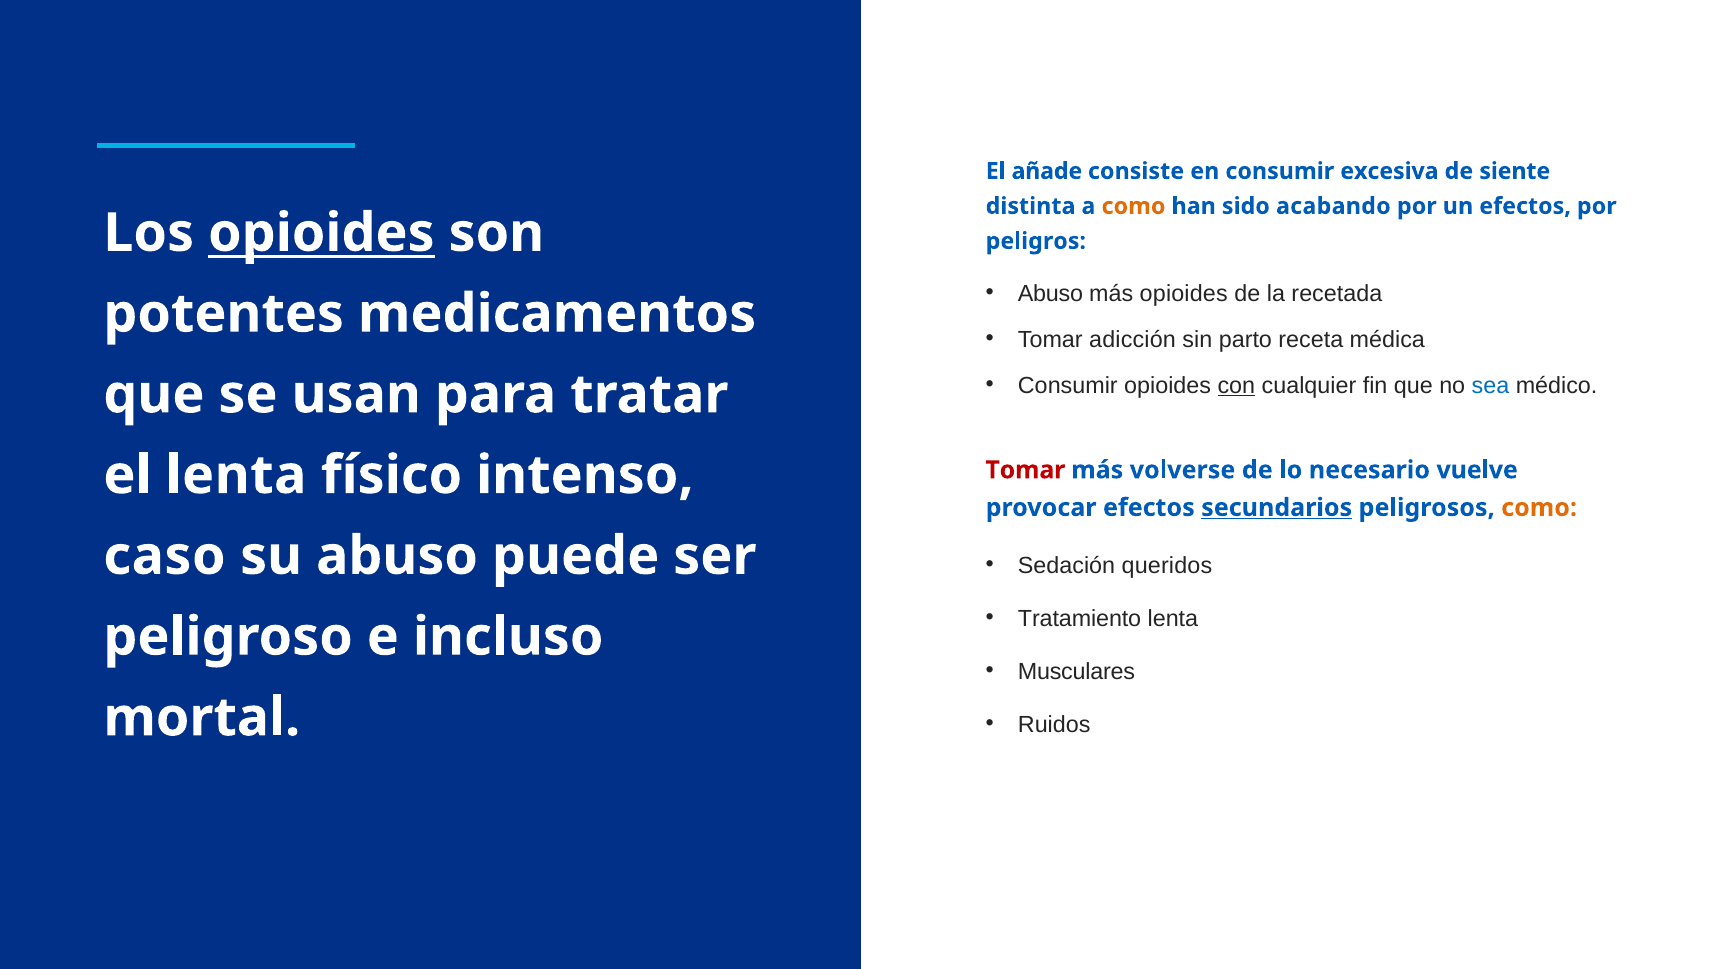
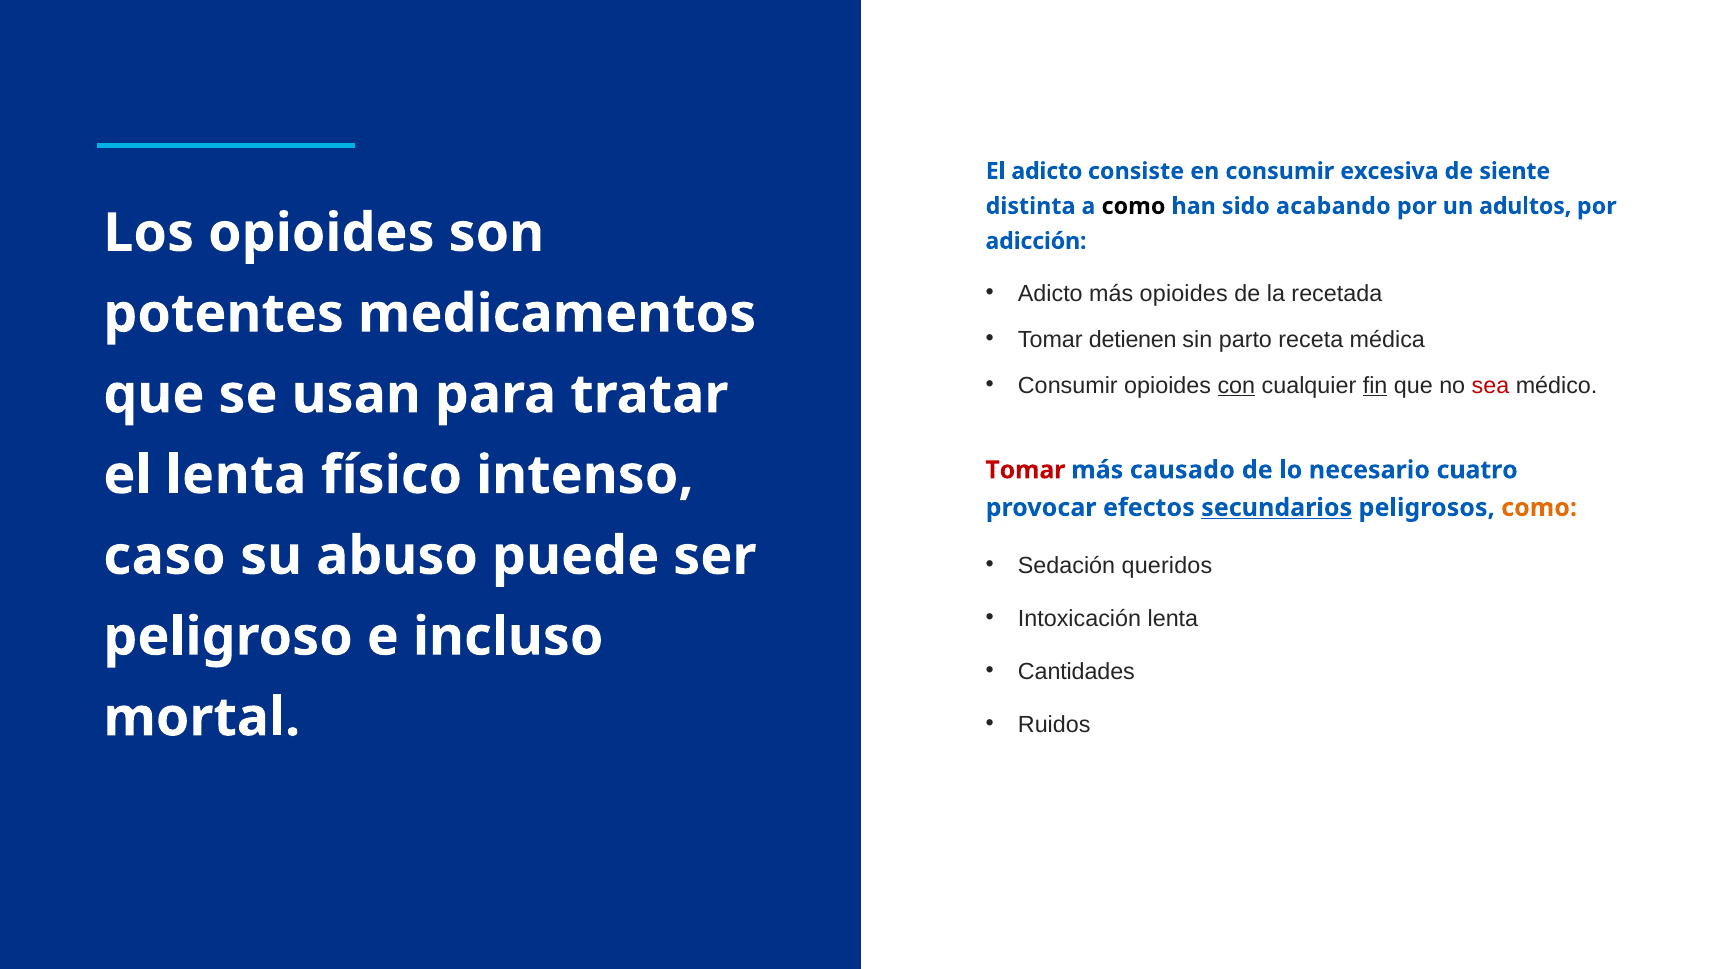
El añade: añade -> adicto
como at (1133, 206) colour: orange -> black
un efectos: efectos -> adultos
opioides at (321, 233) underline: present -> none
peligros: peligros -> adicción
Abuso at (1050, 293): Abuso -> Adicto
adicción: adicción -> detienen
fin underline: none -> present
sea colour: blue -> red
volverse: volverse -> causado
vuelve: vuelve -> cuatro
Tratamiento: Tratamiento -> Intoxicación
Musculares: Musculares -> Cantidades
